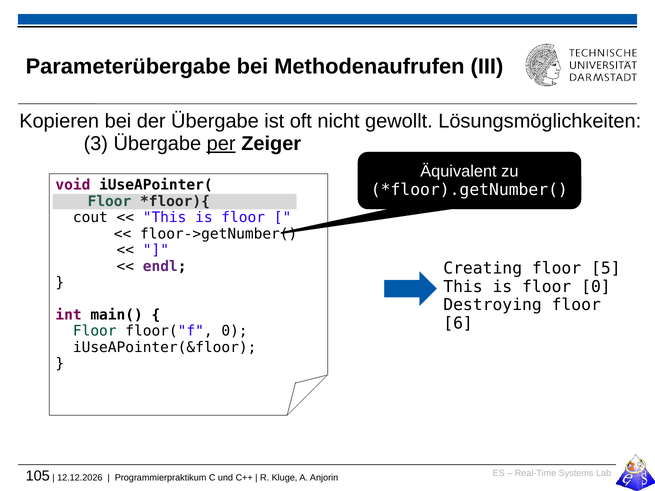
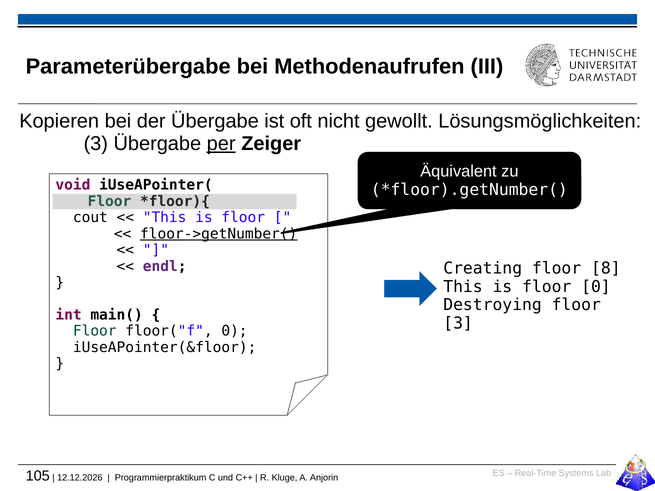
floor->getNumber( underline: none -> present
5: 5 -> 8
6 at (458, 323): 6 -> 3
